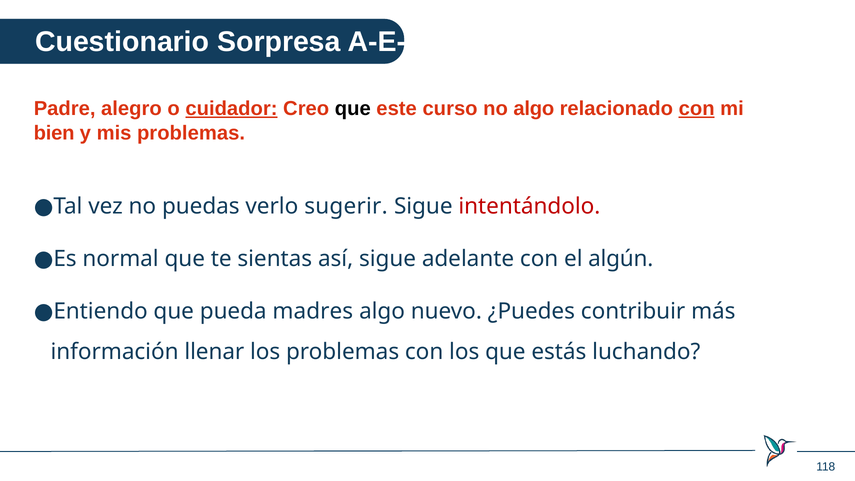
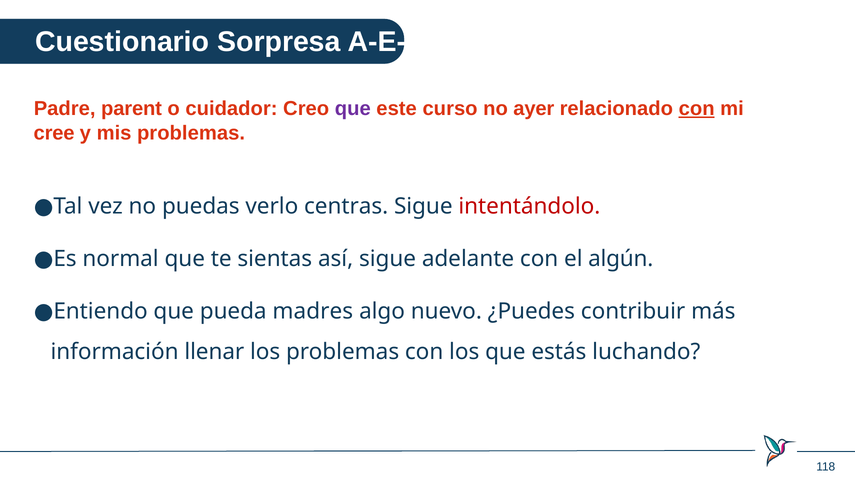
alegro: alegro -> parent
cuidador underline: present -> none
que at (353, 109) colour: black -> purple
no algo: algo -> ayer
bien: bien -> cree
sugerir: sugerir -> centras
